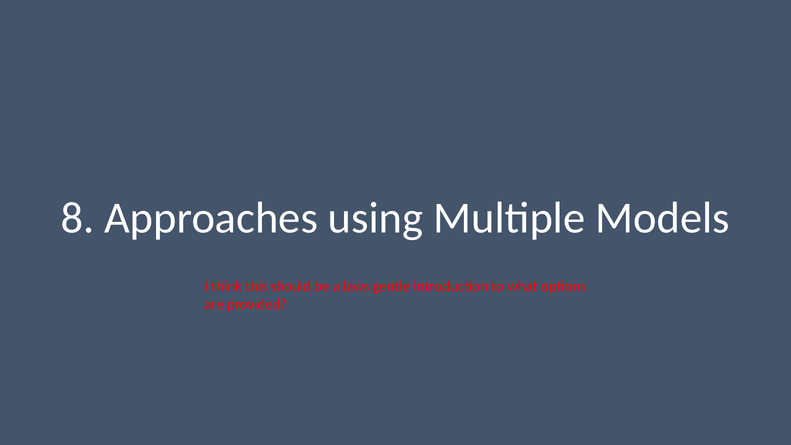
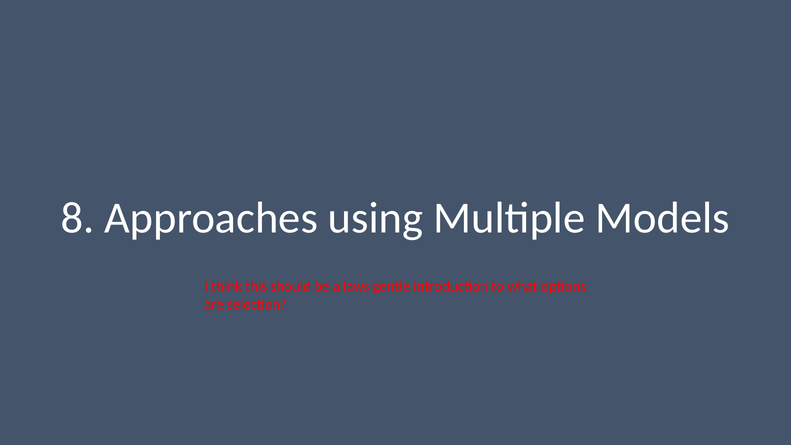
provided: provided -> selection
